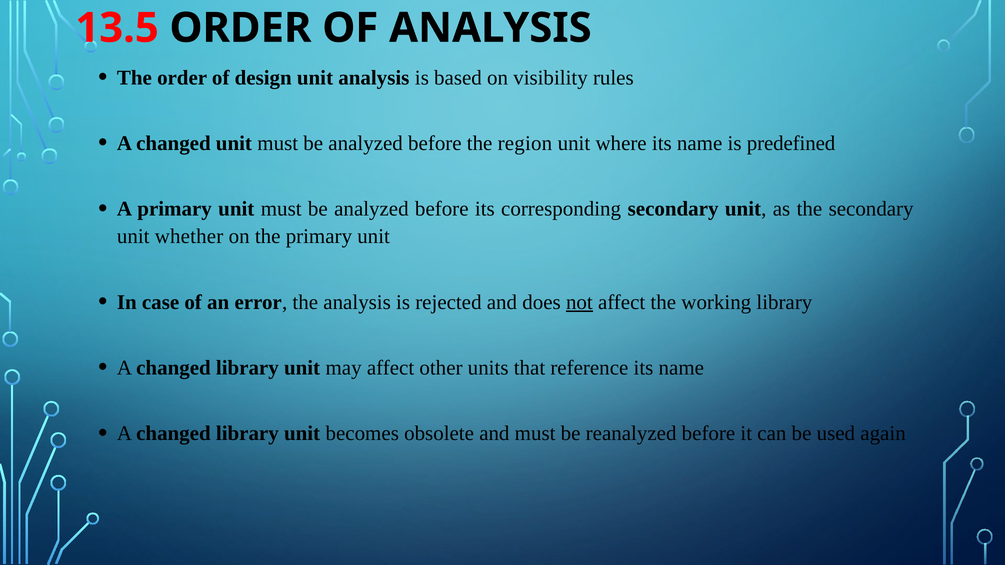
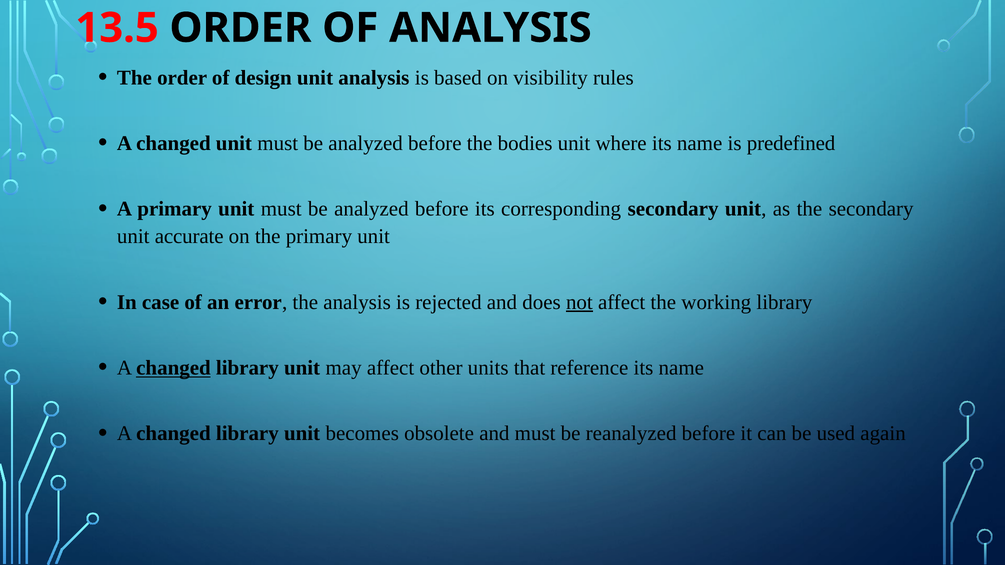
region: region -> bodies
whether: whether -> accurate
changed at (173, 368) underline: none -> present
